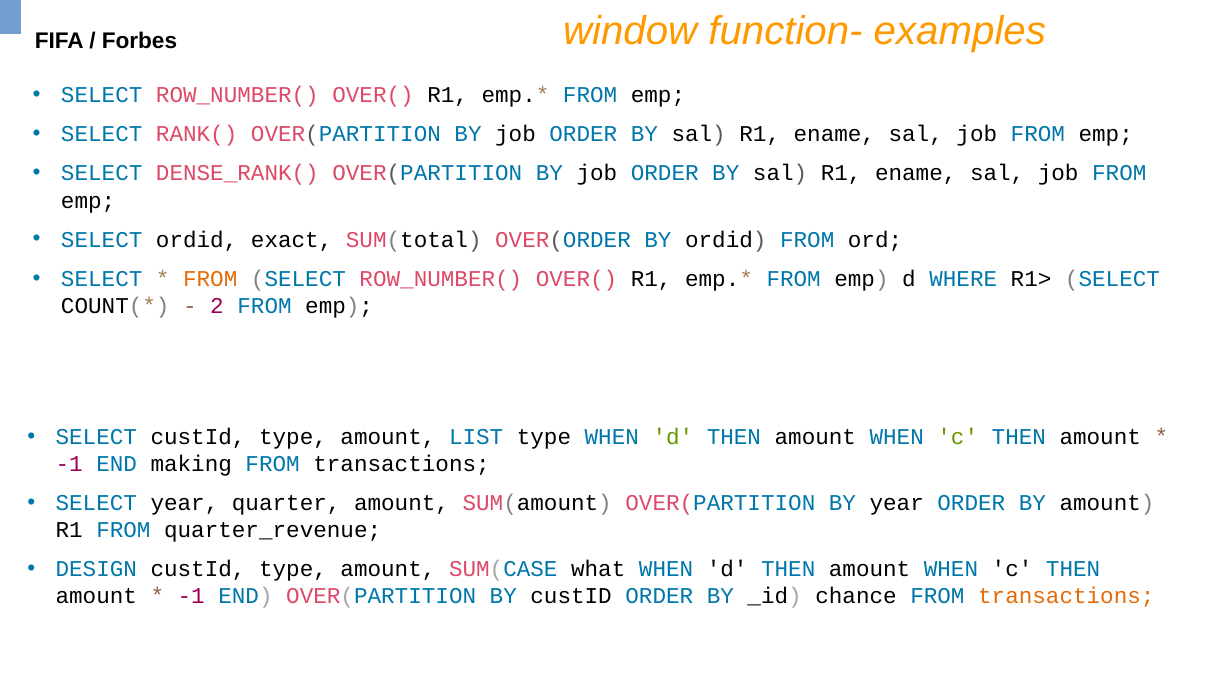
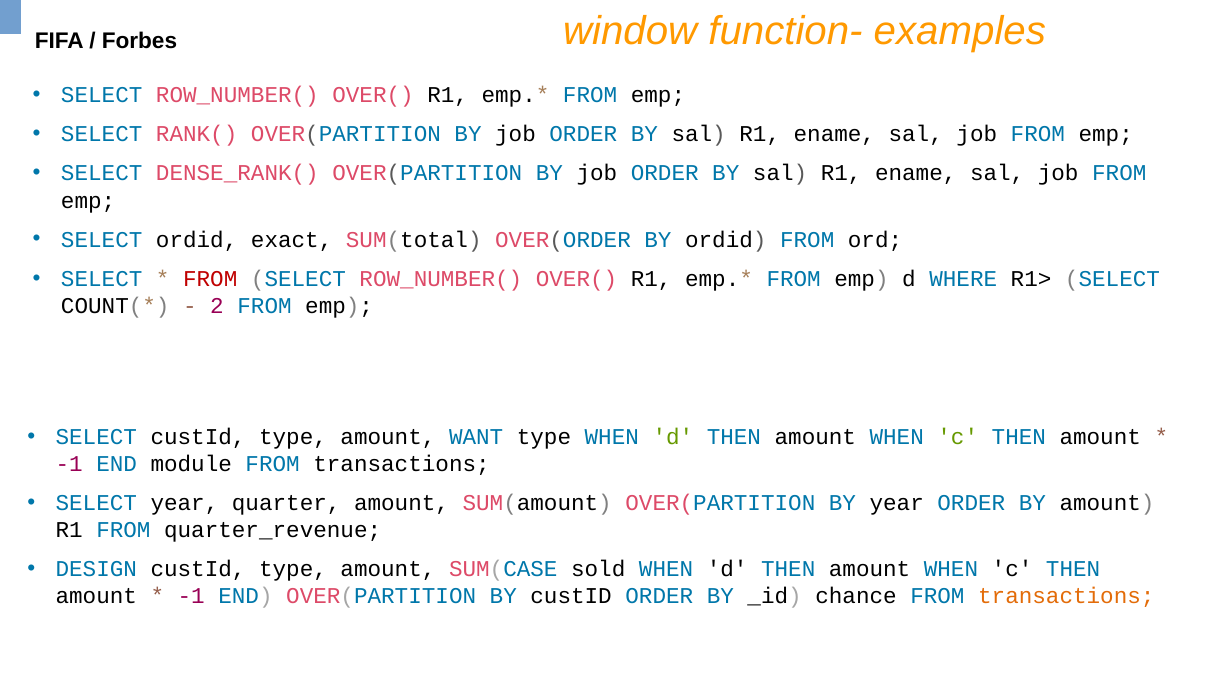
FROM at (210, 279) colour: orange -> red
LIST: LIST -> WANT
making: making -> module
what: what -> sold
